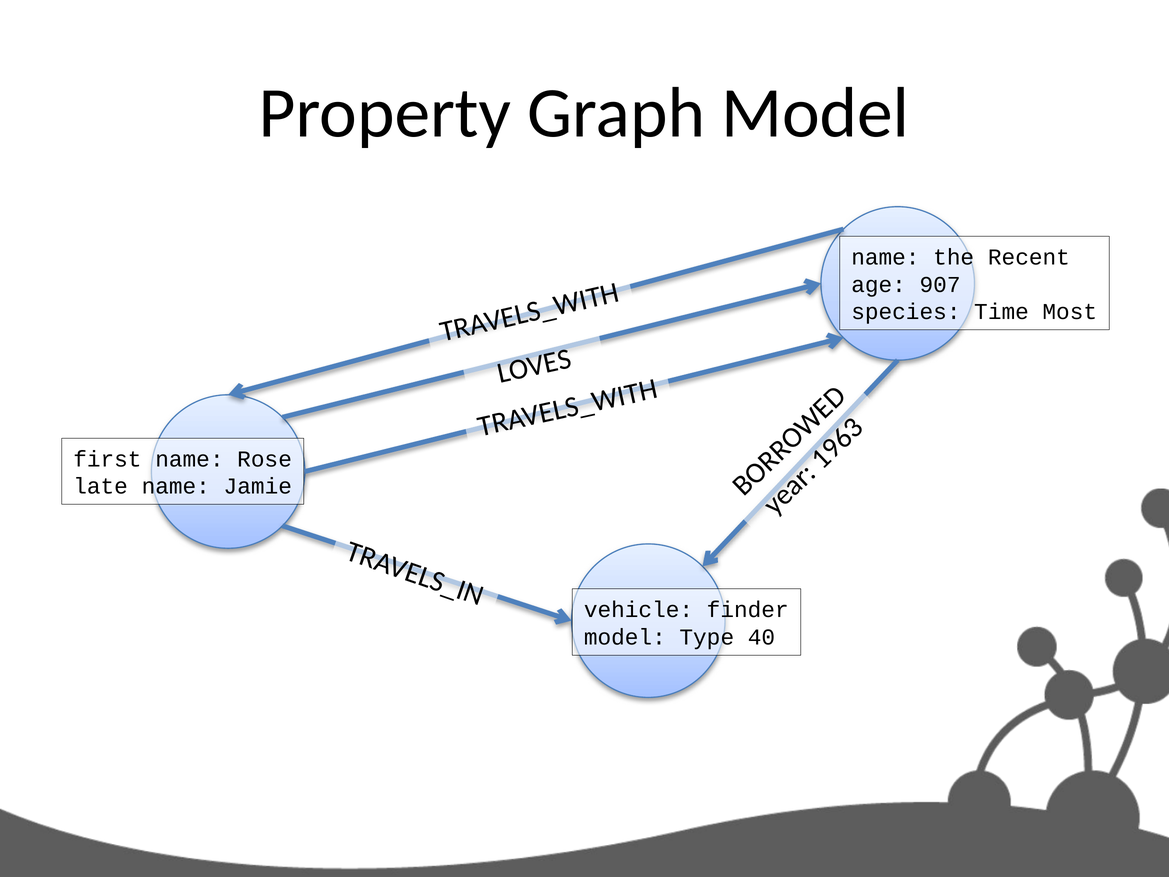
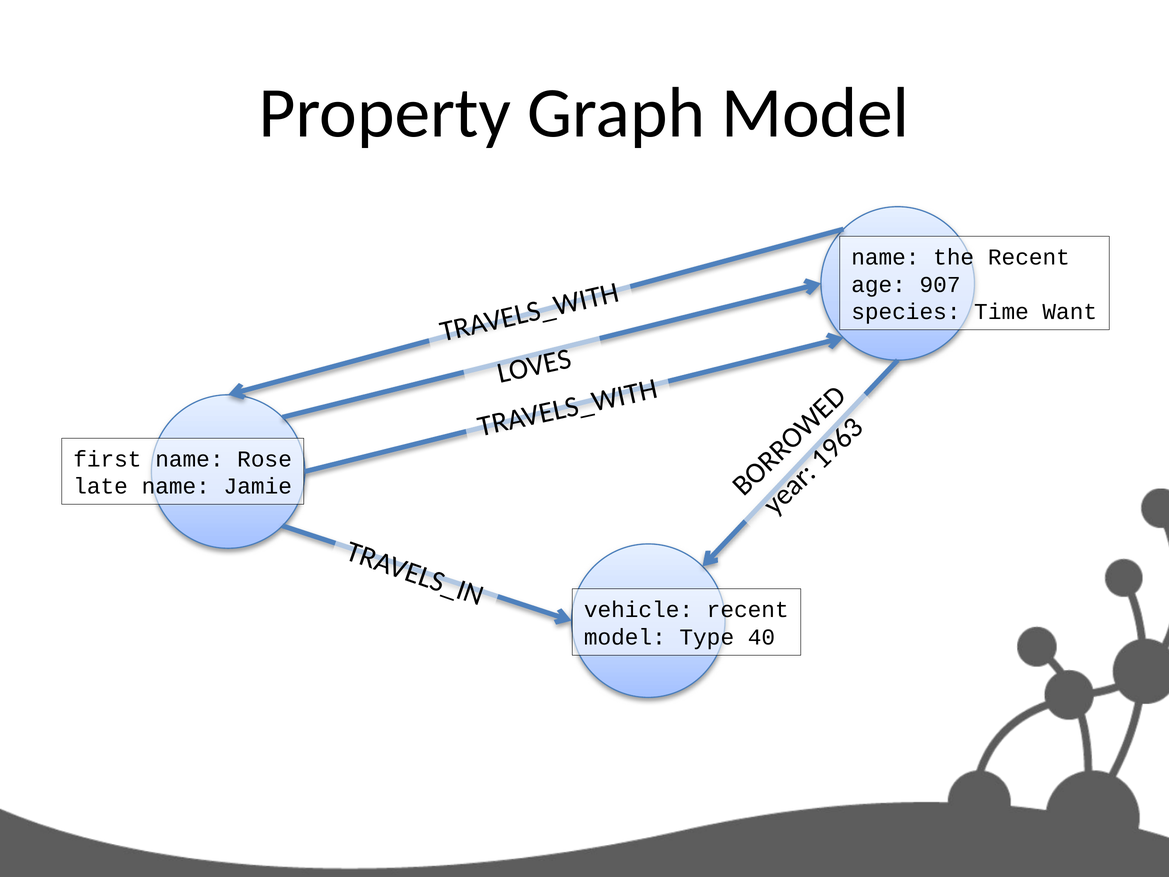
Most: Most -> Want
vehicle finder: finder -> recent
